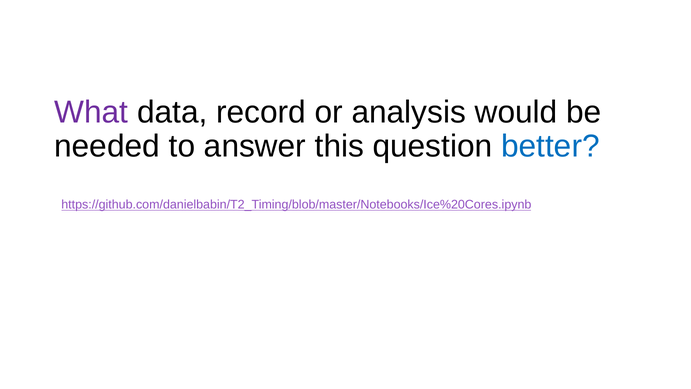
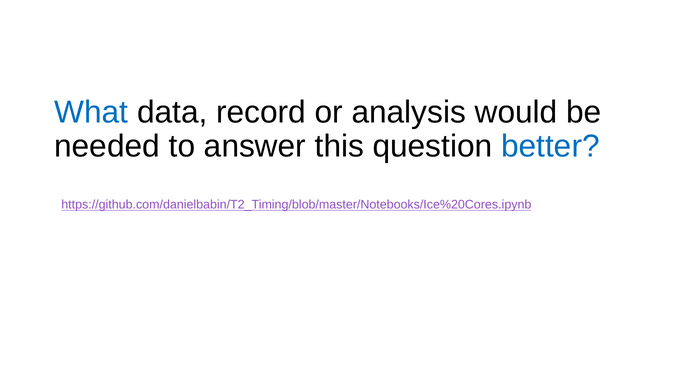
What colour: purple -> blue
